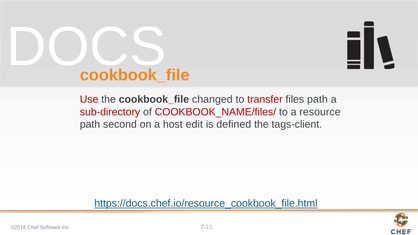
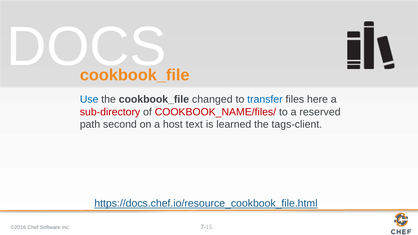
Use colour: red -> blue
transfer colour: red -> blue
files path: path -> here
resource: resource -> reserved
edit: edit -> text
defined: defined -> learned
